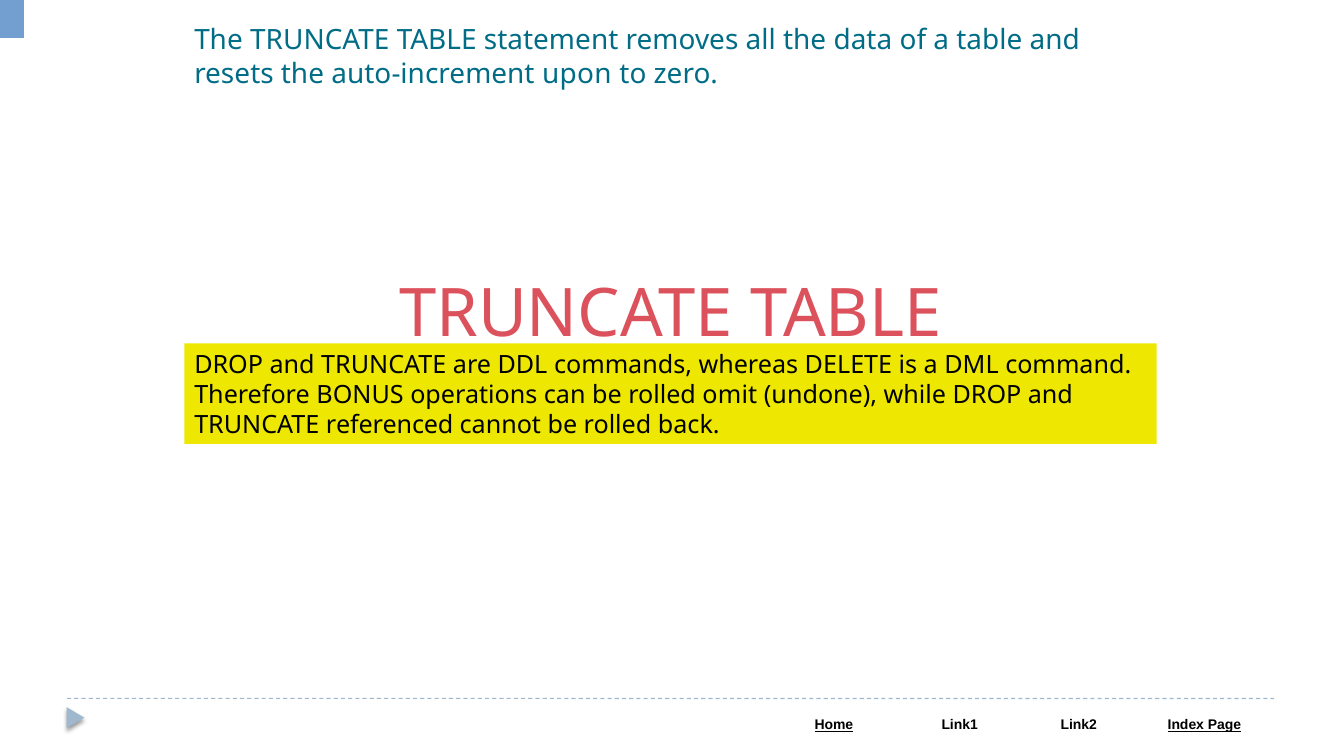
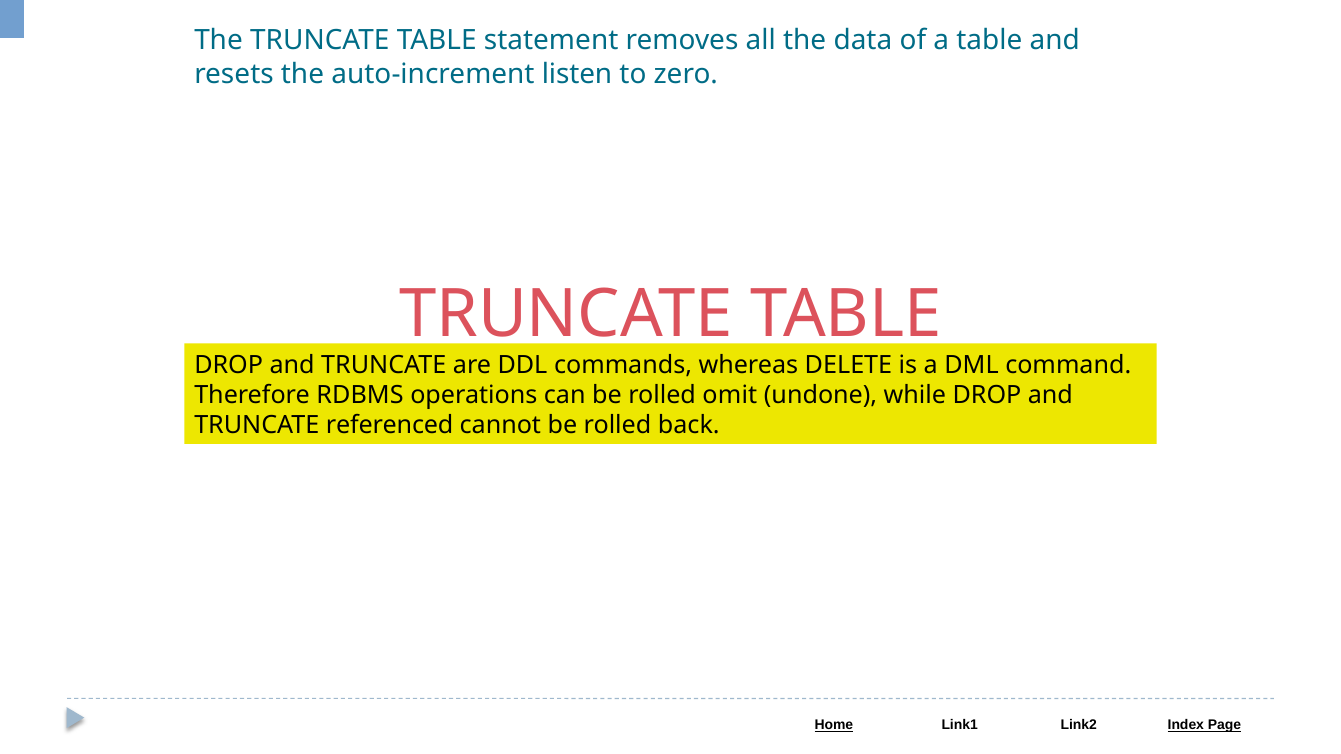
upon: upon -> listen
BONUS: BONUS -> RDBMS
